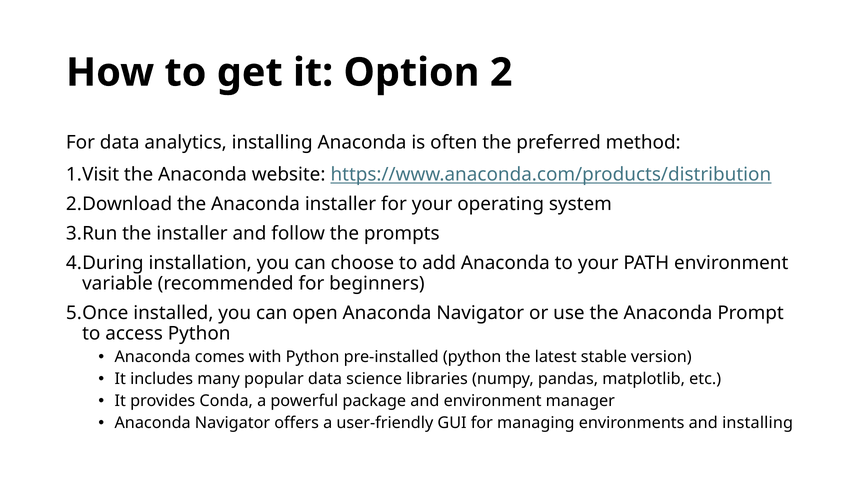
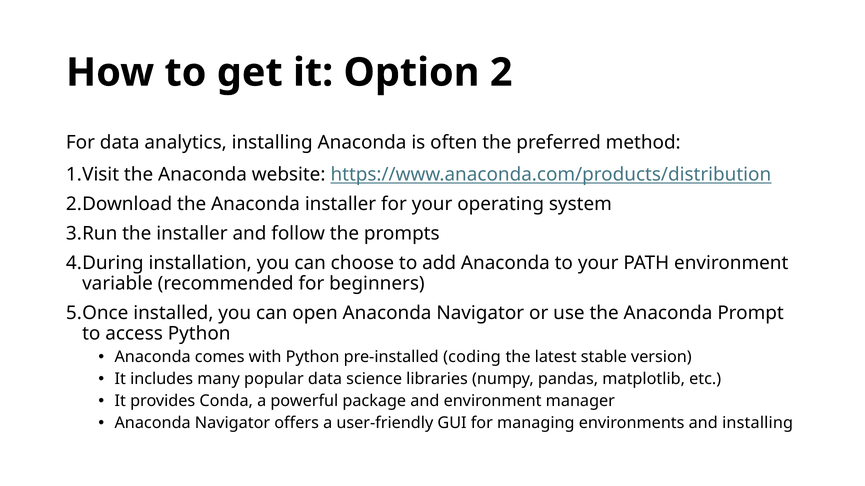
pre-installed python: python -> coding
